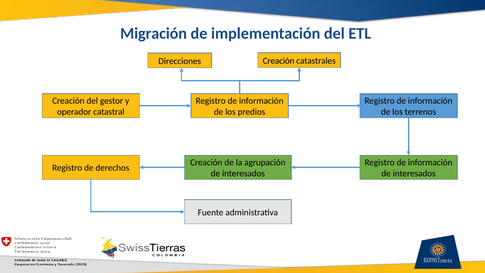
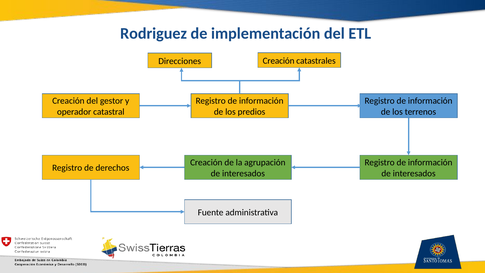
Migración: Migración -> Rodriguez
